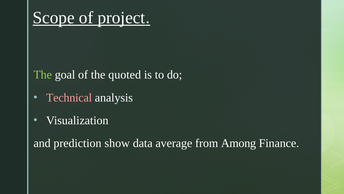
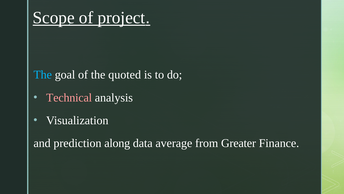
The at (43, 75) colour: light green -> light blue
show: show -> along
Among: Among -> Greater
